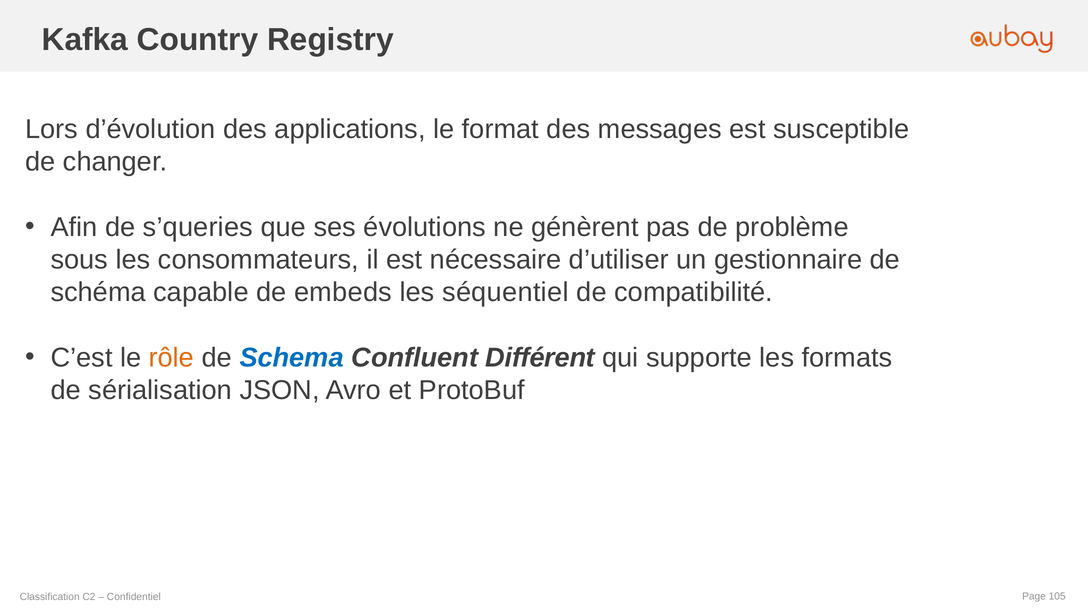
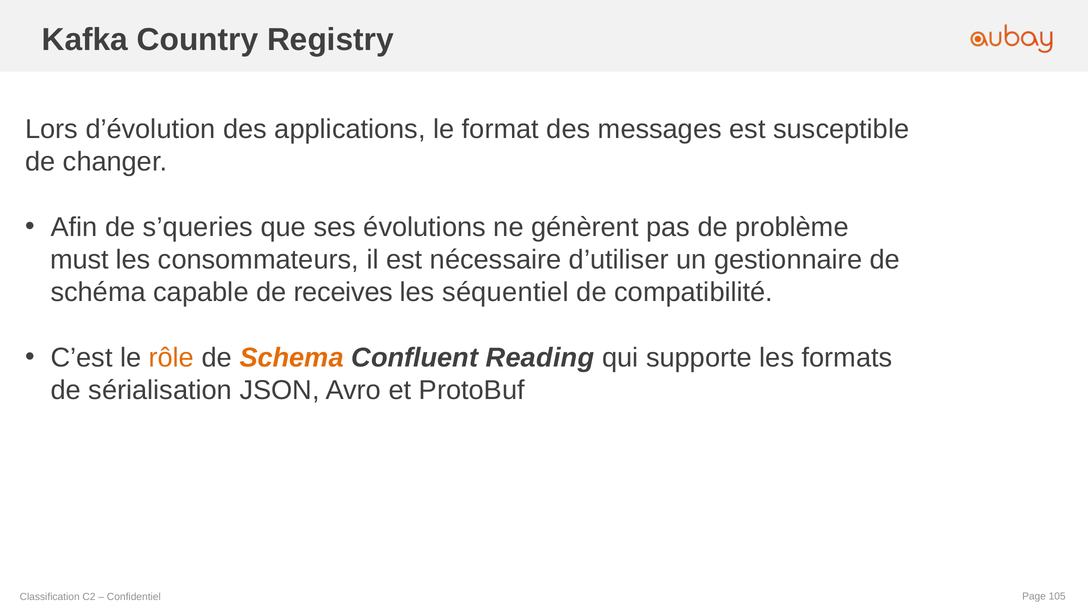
sous: sous -> must
embeds: embeds -> receives
Schema colour: blue -> orange
Différent: Différent -> Reading
